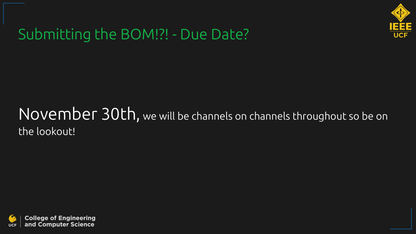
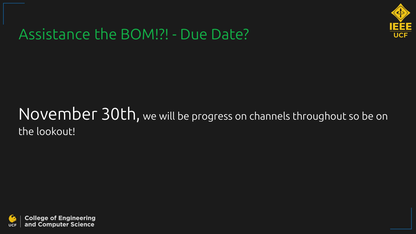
Submitting: Submitting -> Assistance
be channels: channels -> progress
